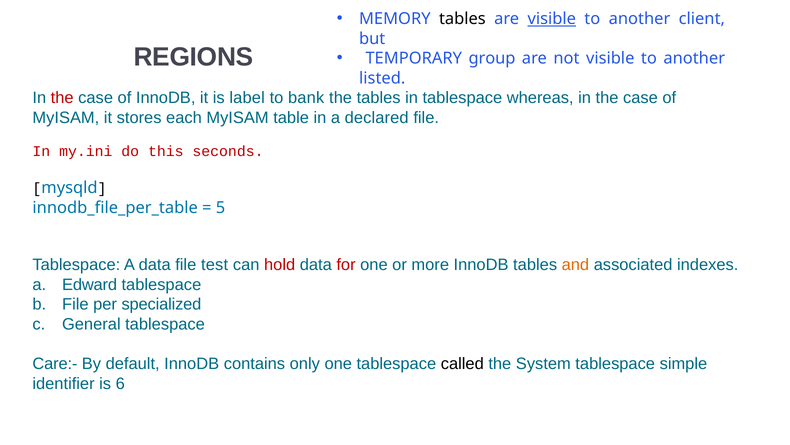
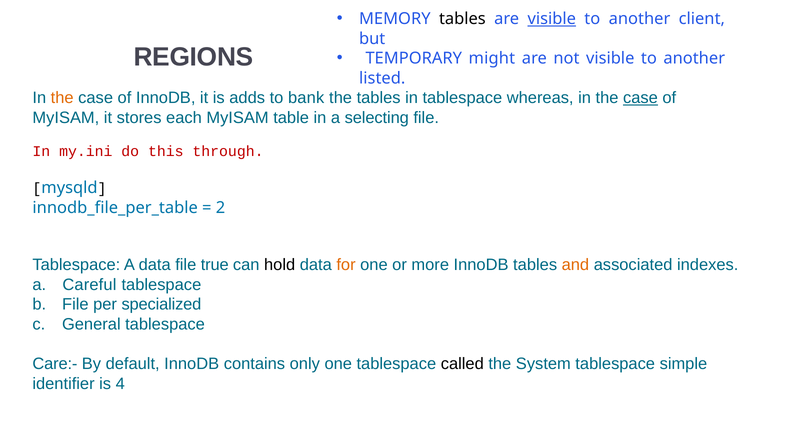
group: group -> might
the at (62, 98) colour: red -> orange
label: label -> adds
case at (640, 98) underline: none -> present
declared: declared -> selecting
seconds: seconds -> through
5: 5 -> 2
test: test -> true
hold colour: red -> black
for colour: red -> orange
Edward: Edward -> Careful
6: 6 -> 4
